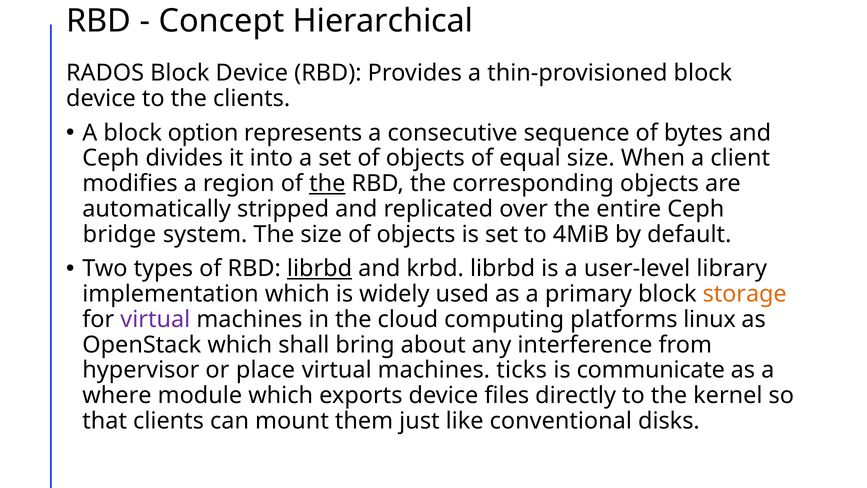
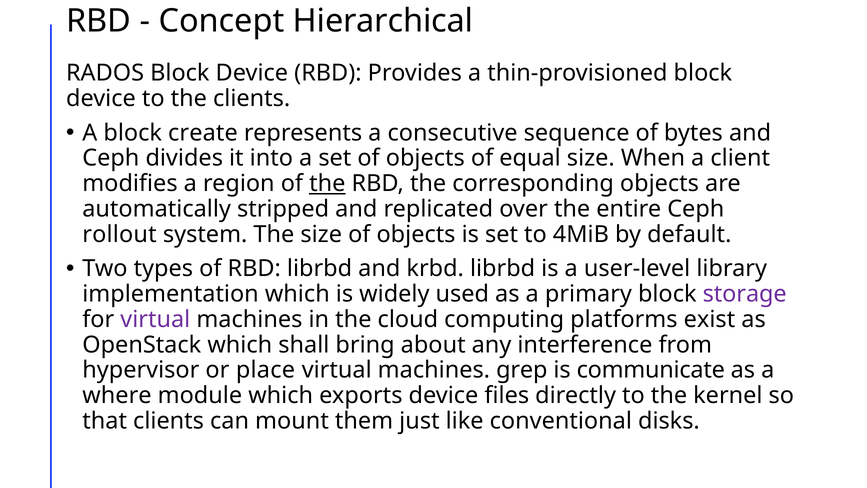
option: option -> create
bridge: bridge -> rollout
librbd at (320, 269) underline: present -> none
storage colour: orange -> purple
linux: linux -> exist
ticks: ticks -> grep
